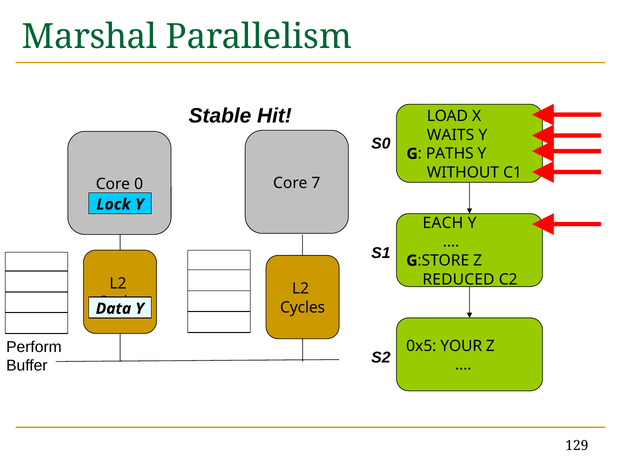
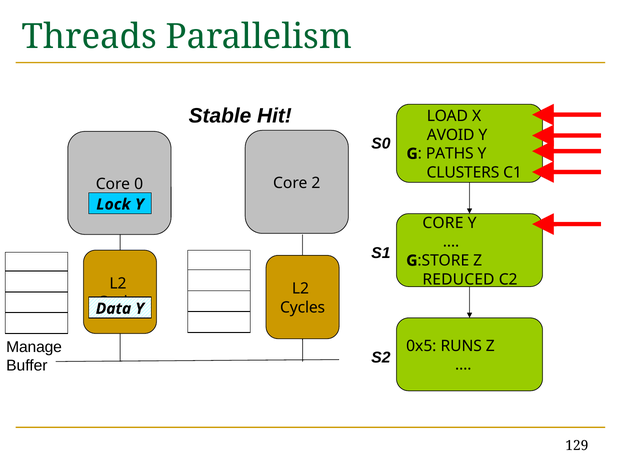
Marshal: Marshal -> Threads
WAITS: WAITS -> AVOID
WITHOUT: WITHOUT -> CLUSTERS
7: 7 -> 2
EACH at (443, 223): EACH -> CORE
Perform: Perform -> Manage
YOUR: YOUR -> RUNS
